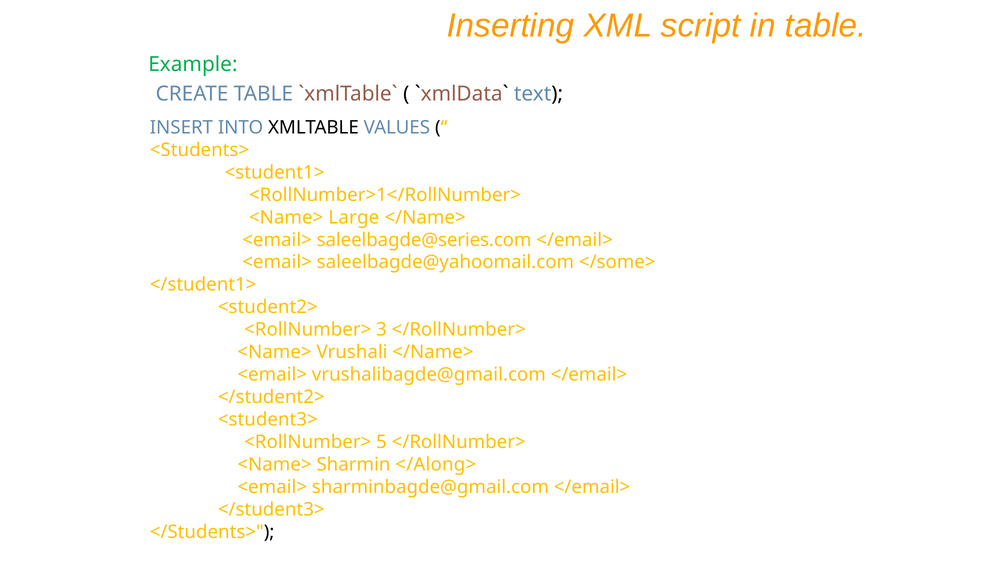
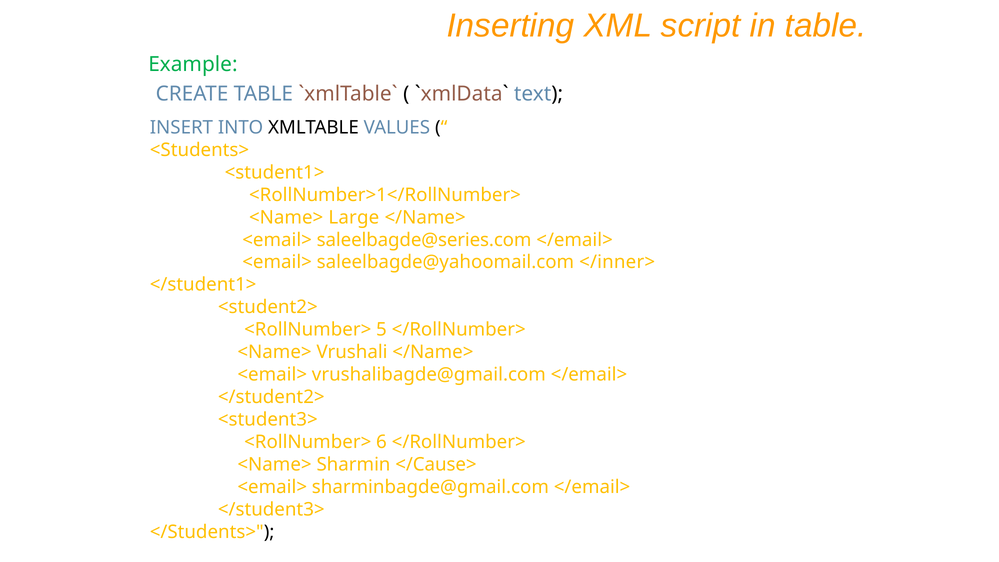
</some>: </some> -> </inner>
3: 3 -> 5
5: 5 -> 6
</Along>: </Along> -> </Cause>
